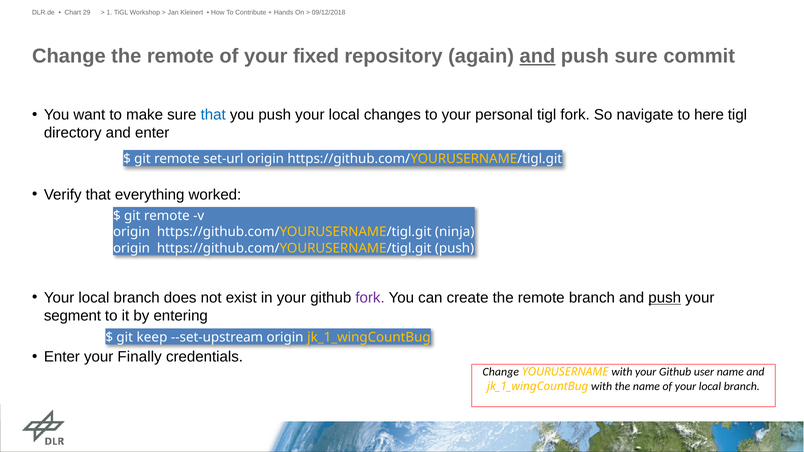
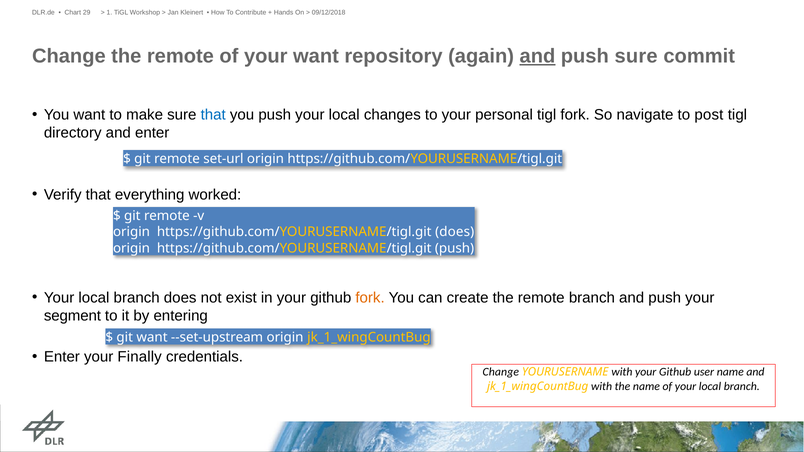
your fixed: fixed -> want
here: here -> post
https://github.com/YOURUSERNAME/tigl.git ninja: ninja -> does
fork at (370, 298) colour: purple -> orange
push at (665, 298) underline: present -> none
git keep: keep -> want
